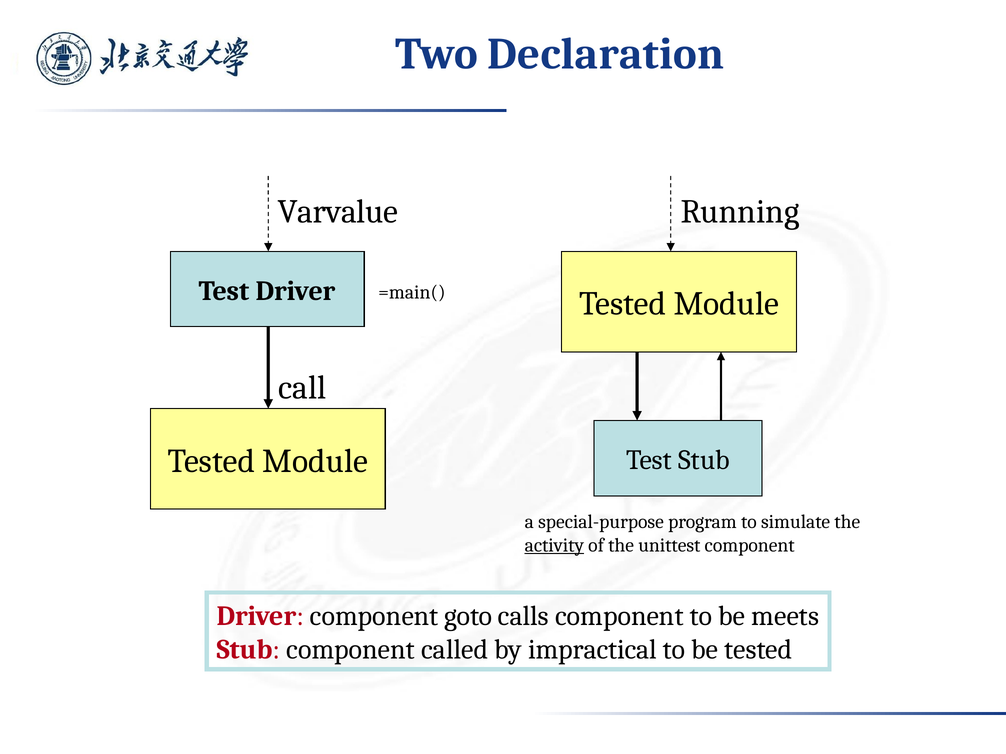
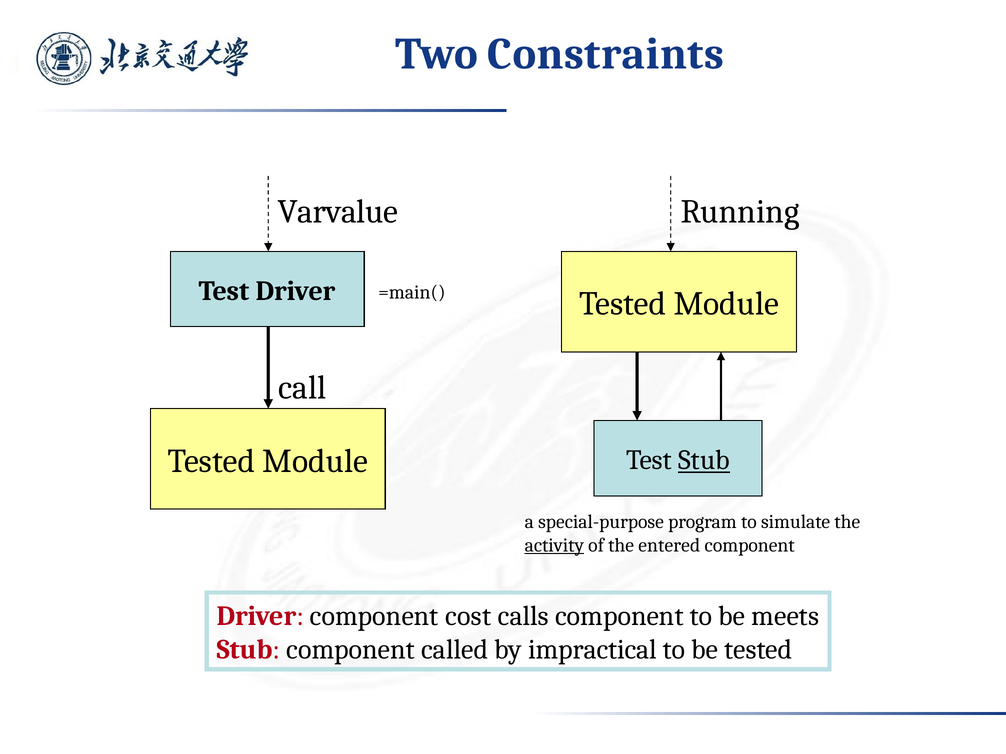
Declaration: Declaration -> Constraints
Stub at (704, 460) underline: none -> present
unittest: unittest -> entered
goto: goto -> cost
